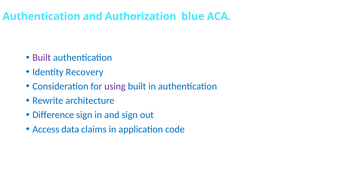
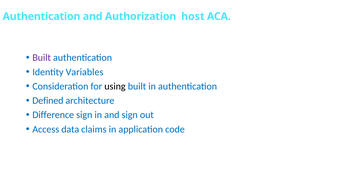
blue: blue -> host
Recovery: Recovery -> Variables
using colour: purple -> black
Rewrite: Rewrite -> Defined
